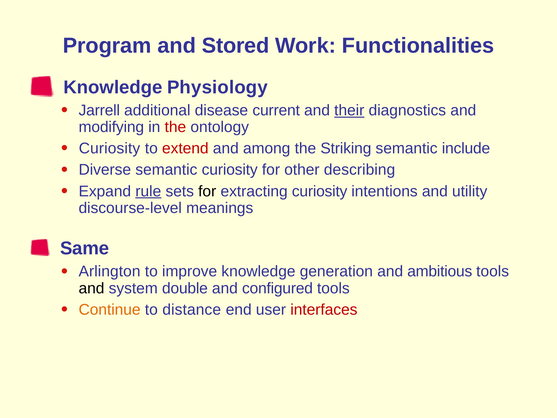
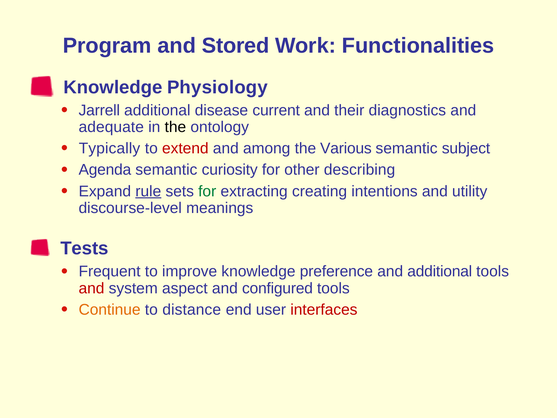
their underline: present -> none
modifying: modifying -> adequate
the at (175, 127) colour: red -> black
Curiosity at (110, 148): Curiosity -> Typically
Striking: Striking -> Various
include: include -> subject
Diverse: Diverse -> Agenda
for at (207, 191) colour: black -> green
extracting curiosity: curiosity -> creating
Same: Same -> Tests
Arlington: Arlington -> Frequent
generation: generation -> preference
and ambitious: ambitious -> additional
and at (92, 288) colour: black -> red
double: double -> aspect
